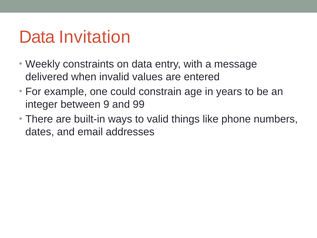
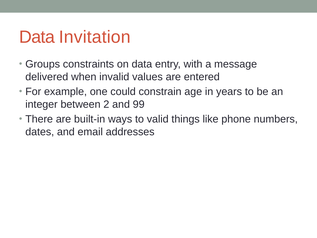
Weekly: Weekly -> Groups
9: 9 -> 2
